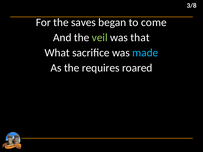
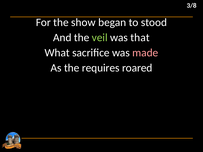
saves: saves -> show
come: come -> stood
made colour: light blue -> pink
